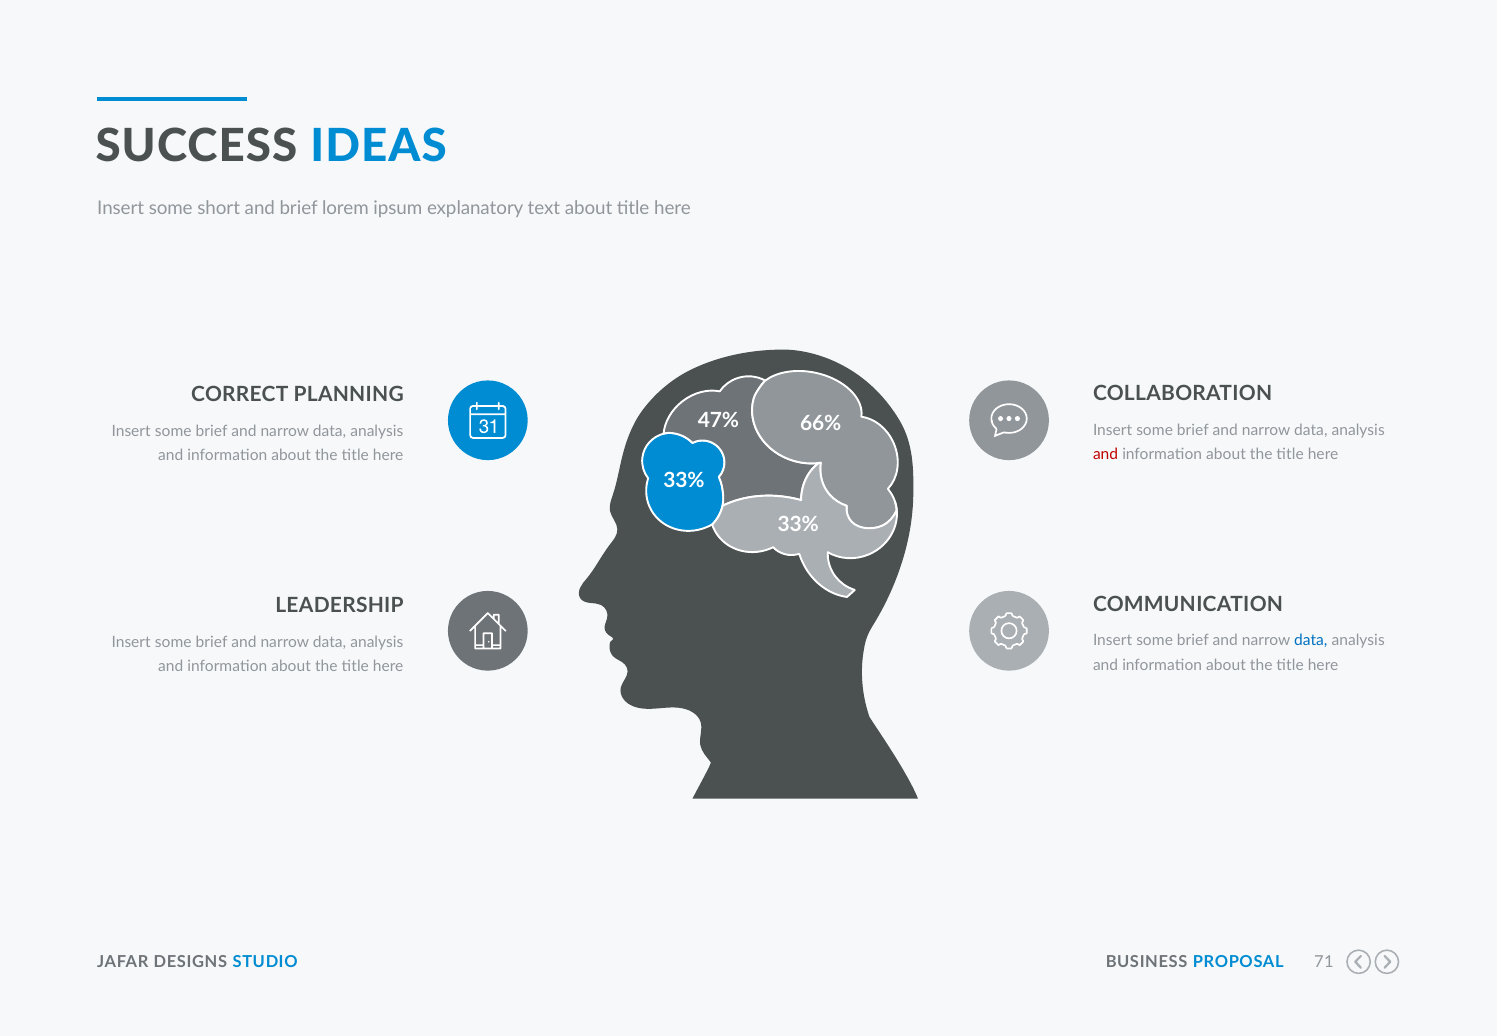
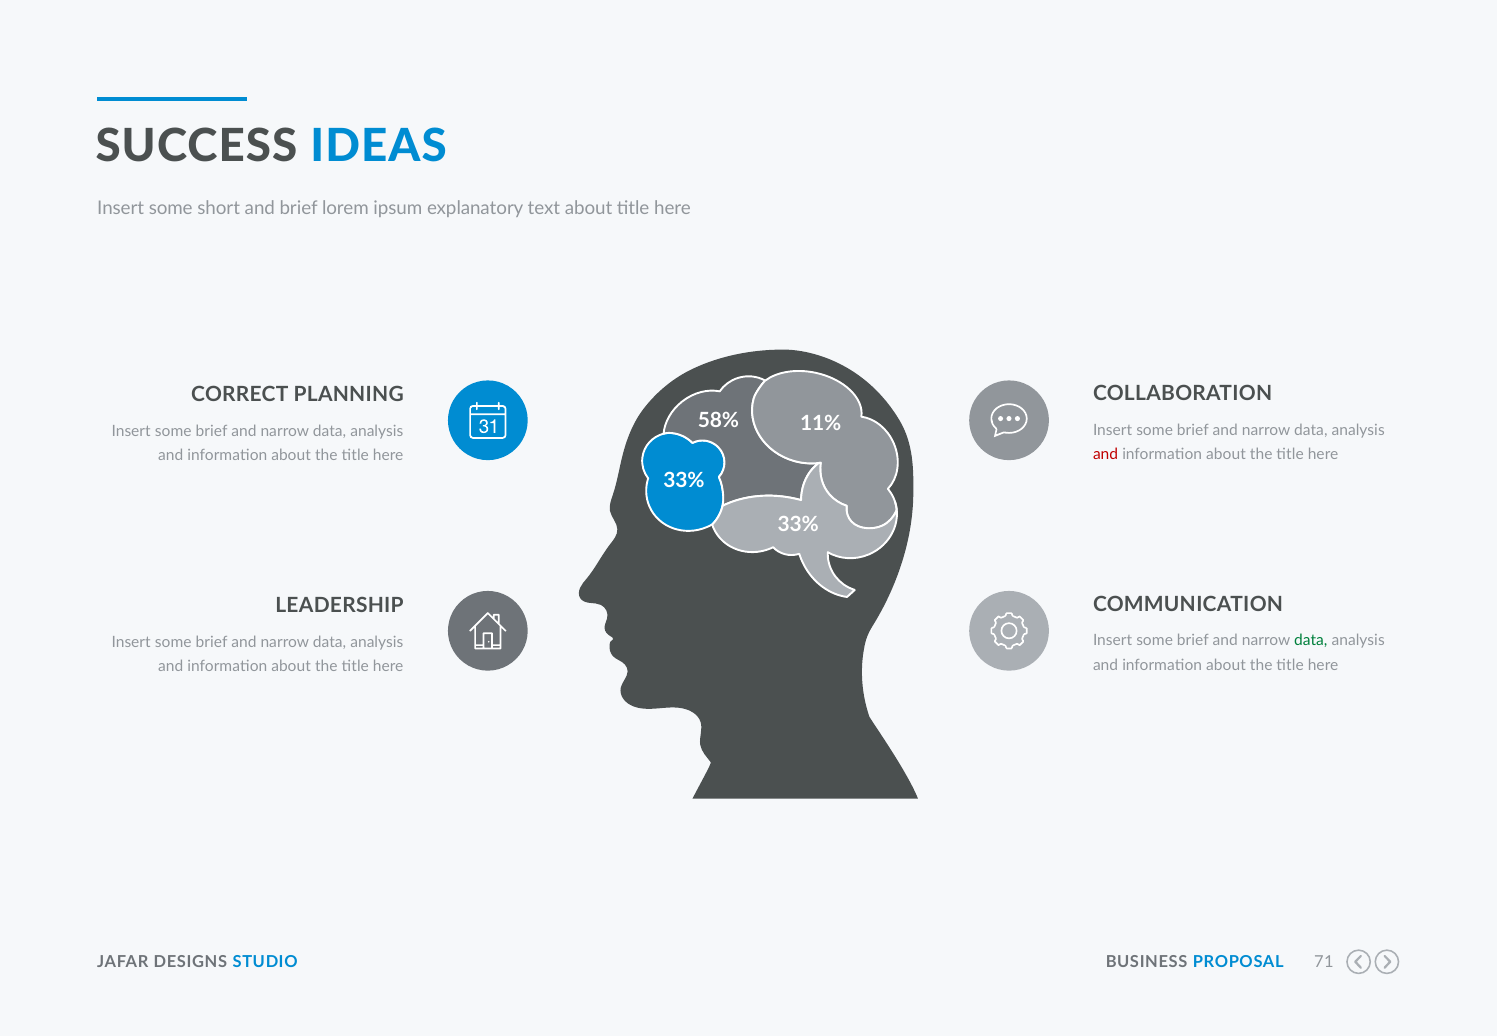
47%: 47% -> 58%
66%: 66% -> 11%
data at (1311, 641) colour: blue -> green
